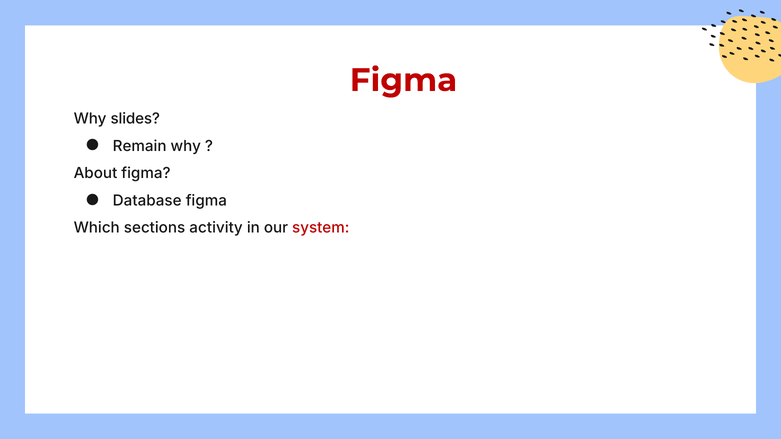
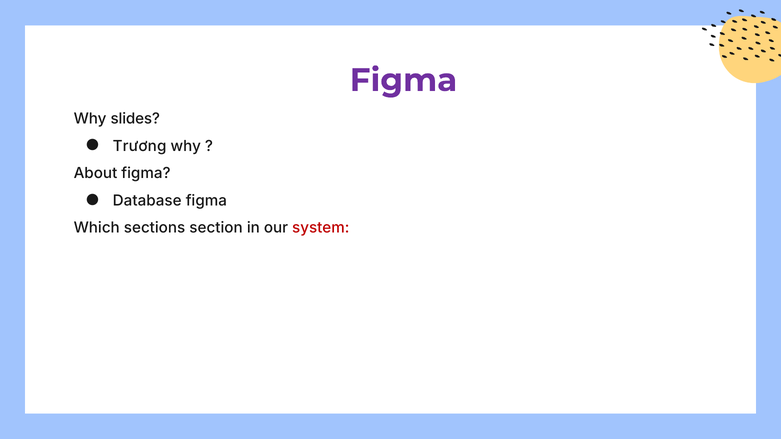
Figma at (403, 80) colour: red -> purple
Remain: Remain -> Trương
activity: activity -> section
